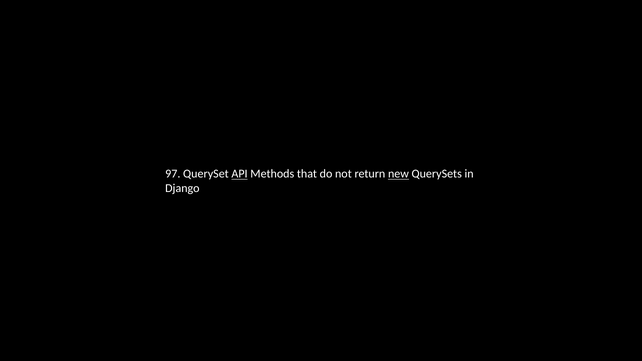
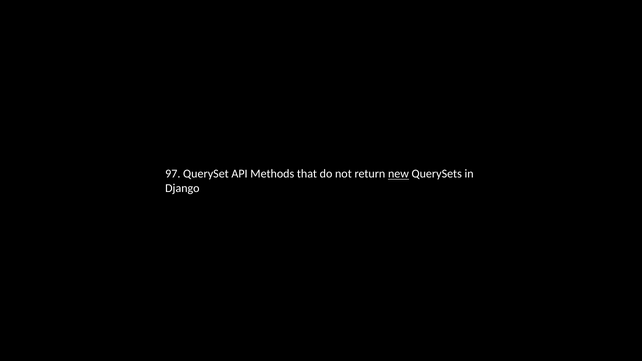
API underline: present -> none
